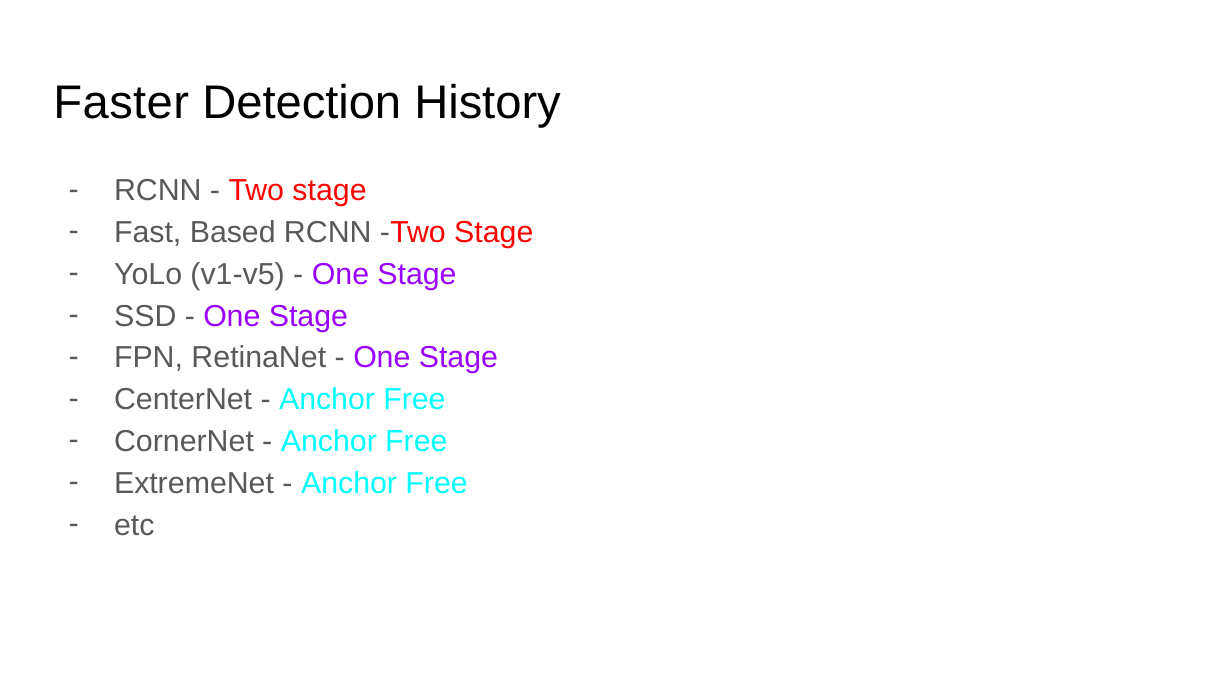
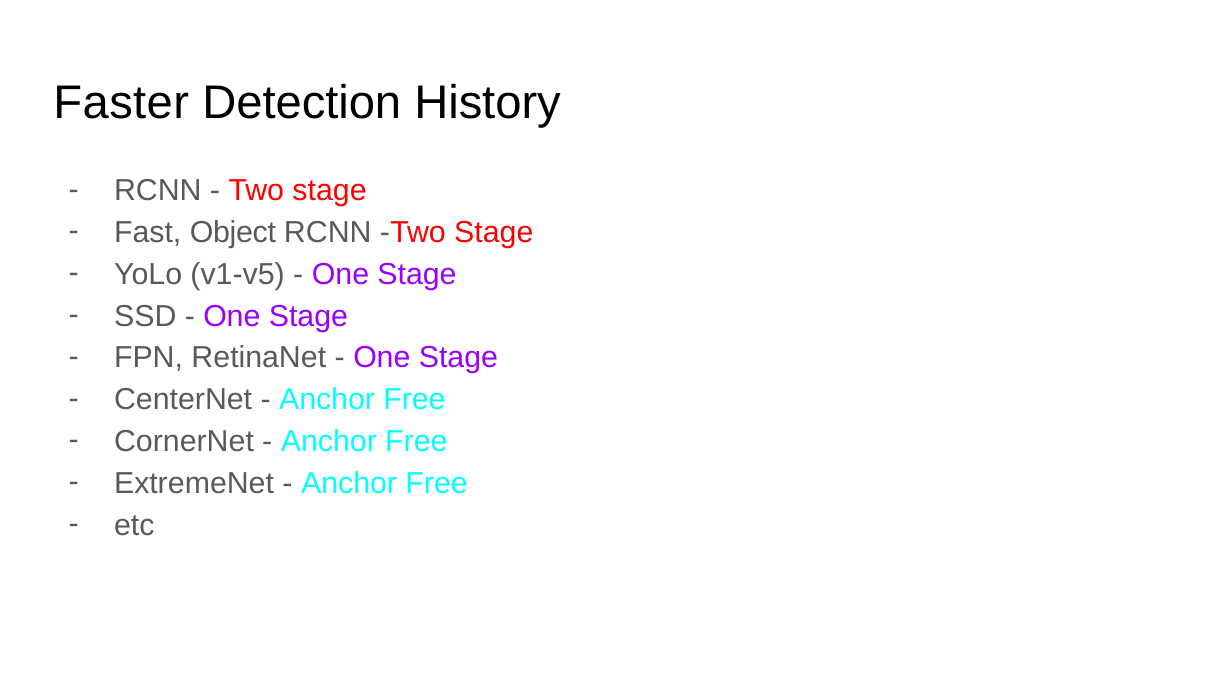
Based: Based -> Object
